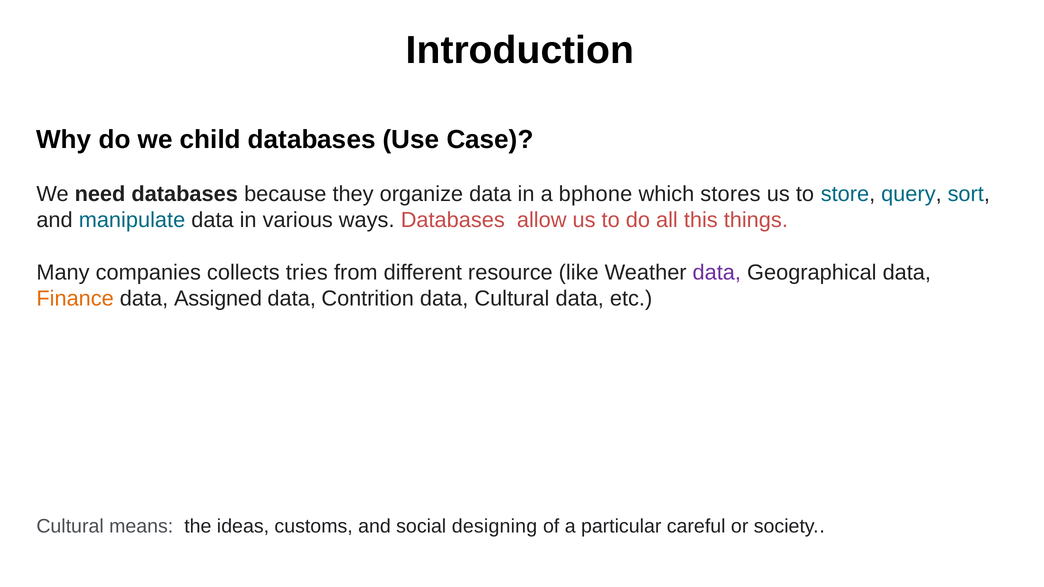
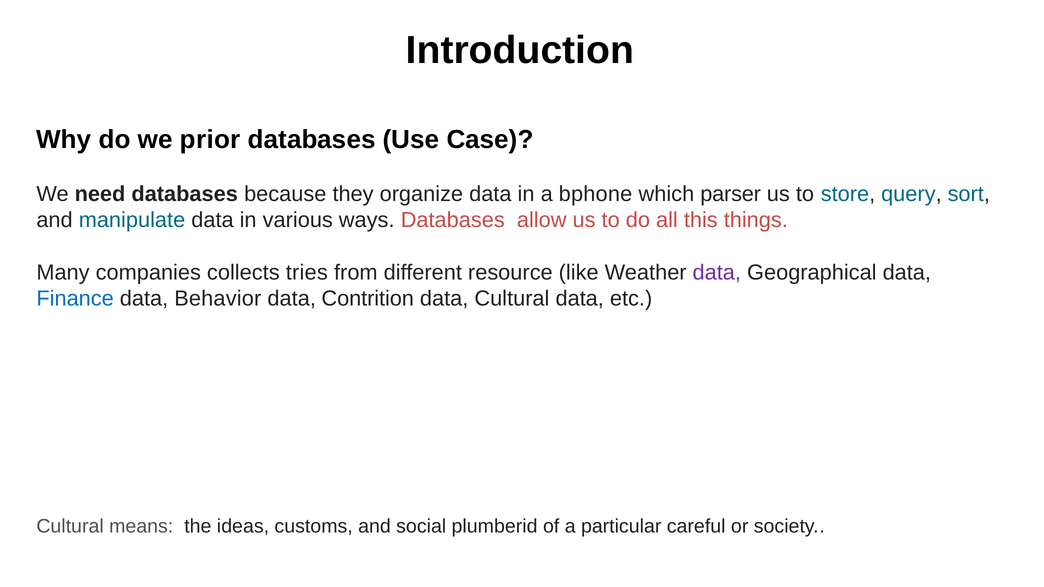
child: child -> prior
stores: stores -> parser
Finance colour: orange -> blue
Assigned: Assigned -> Behavior
designing: designing -> plumberid
